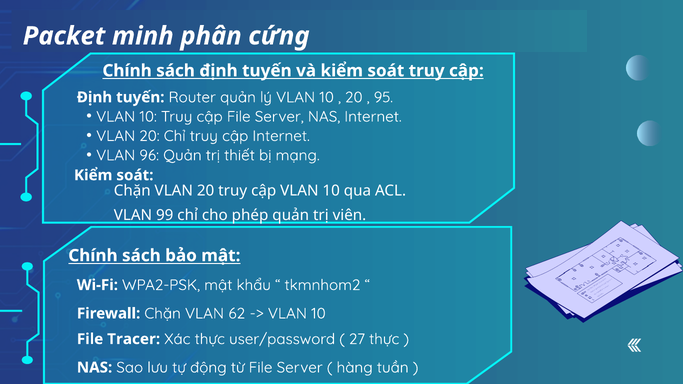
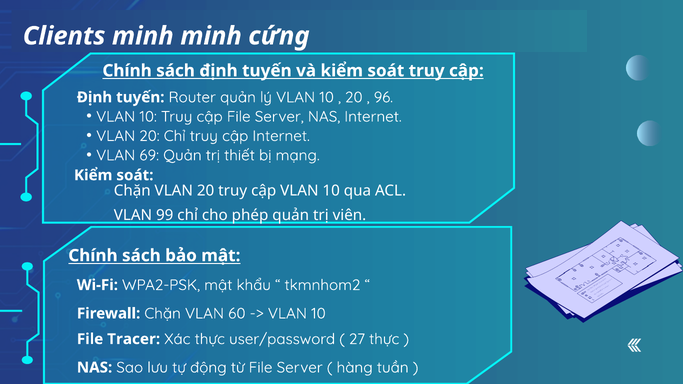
Packet: Packet -> Clients
minh phân: phân -> minh
95: 95 -> 96
96: 96 -> 69
62: 62 -> 60
